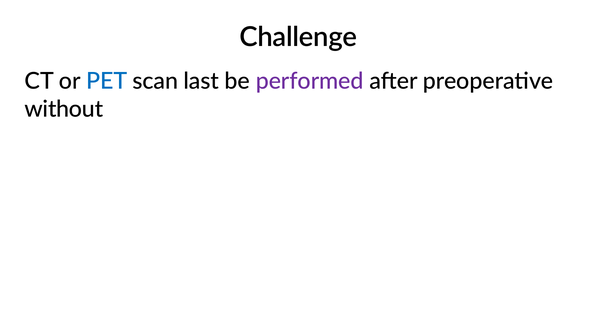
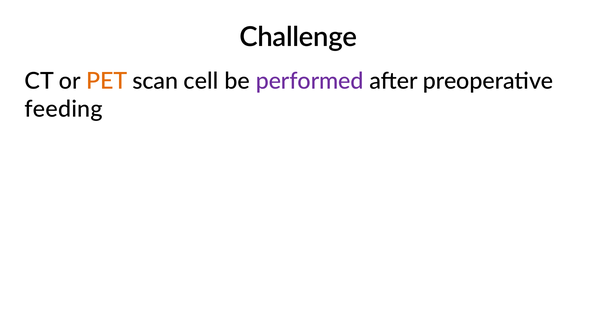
PET colour: blue -> orange
last: last -> cell
without: without -> feeding
